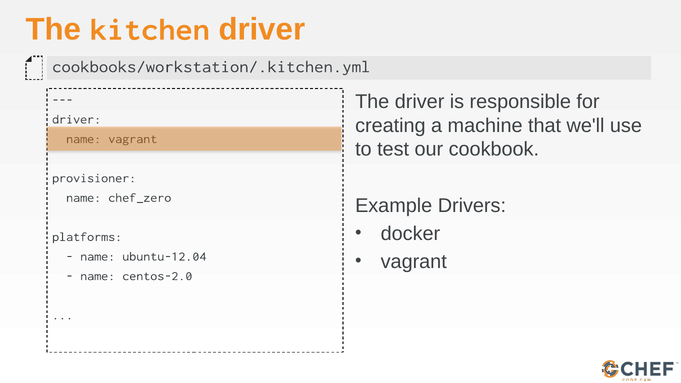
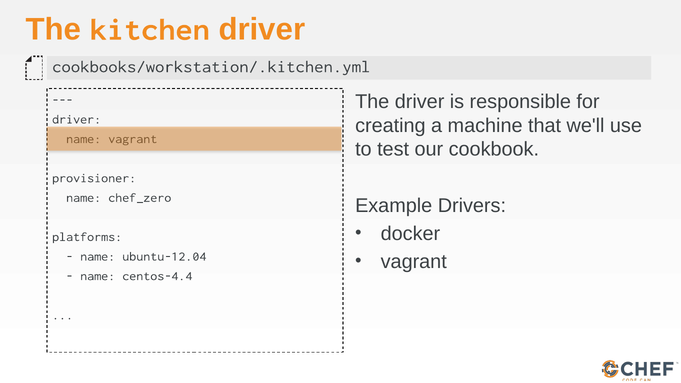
centos-2.0: centos-2.0 -> centos-4.4
